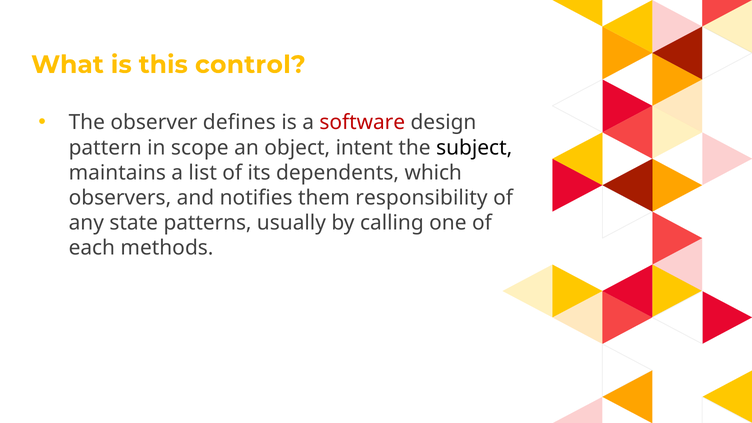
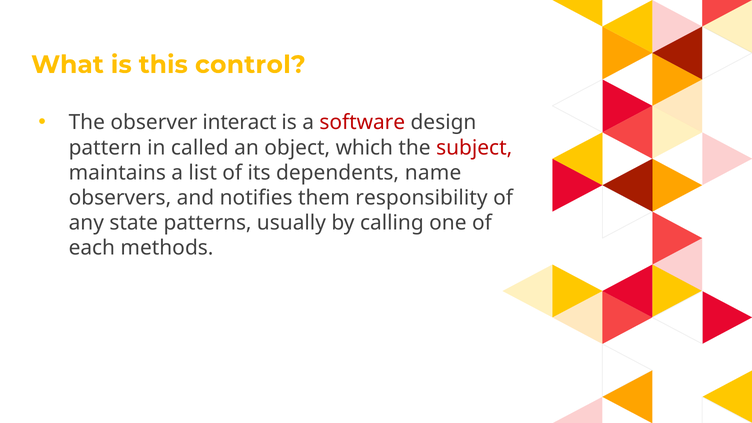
defines: defines -> interact
scope: scope -> called
intent: intent -> which
subject colour: black -> red
which: which -> name
